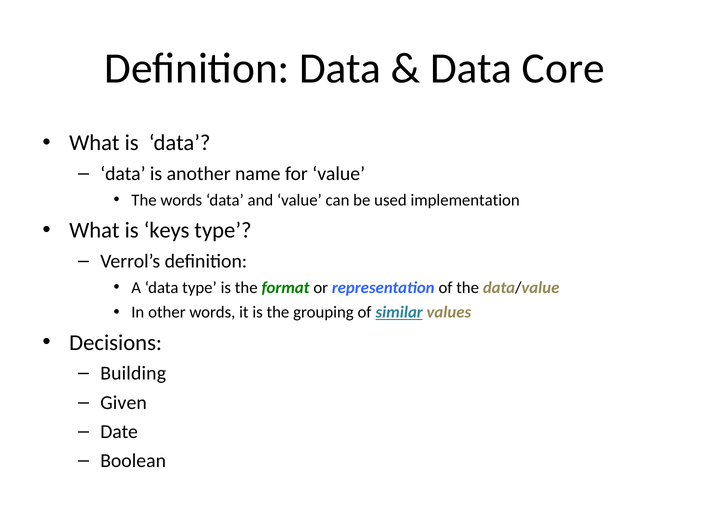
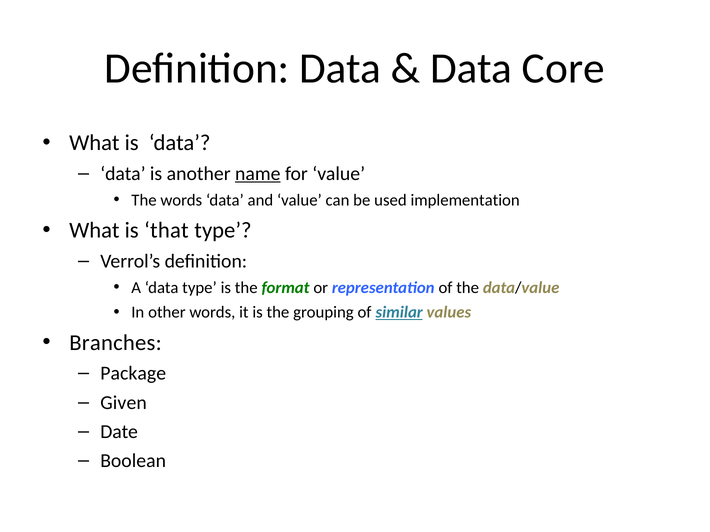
name underline: none -> present
keys: keys -> that
Decisions: Decisions -> Branches
Building: Building -> Package
